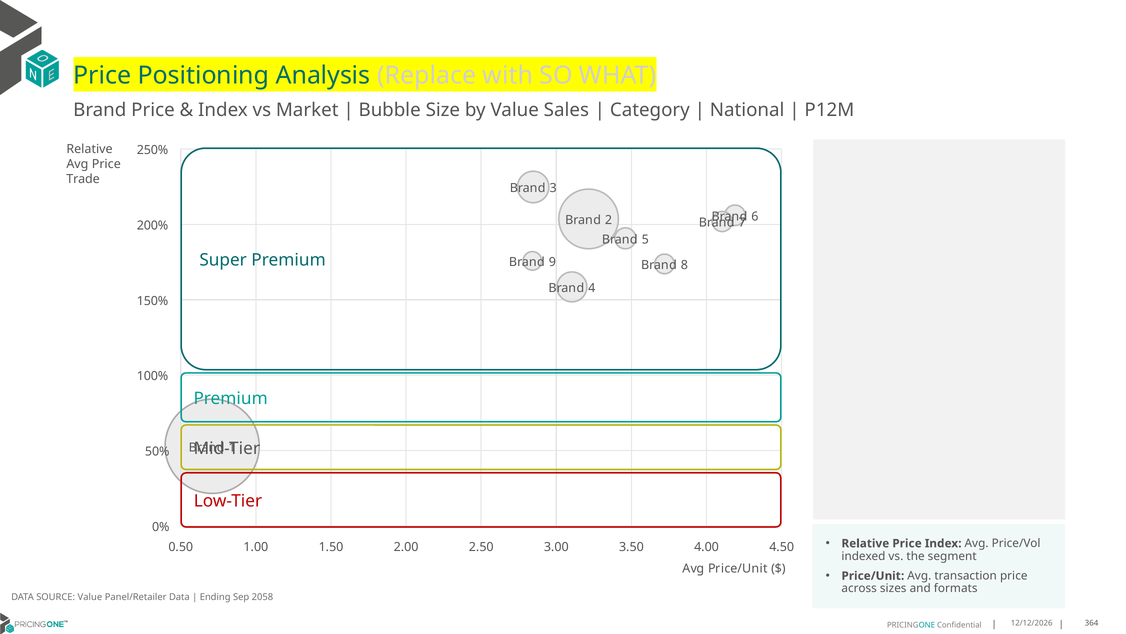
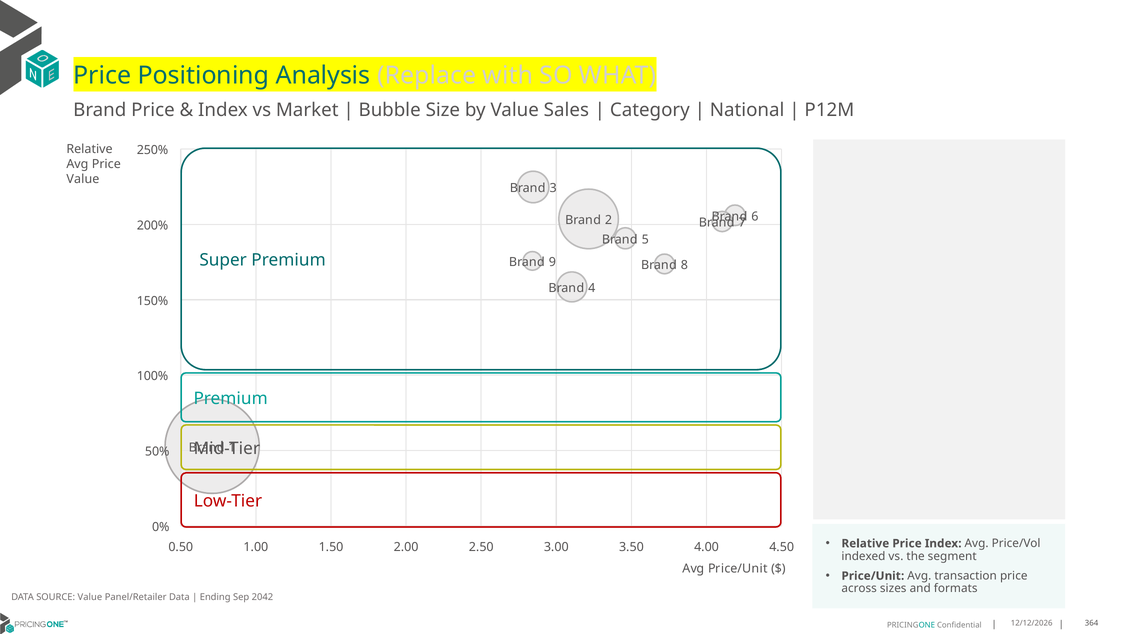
Trade at (83, 179): Trade -> Value
2058: 2058 -> 2042
